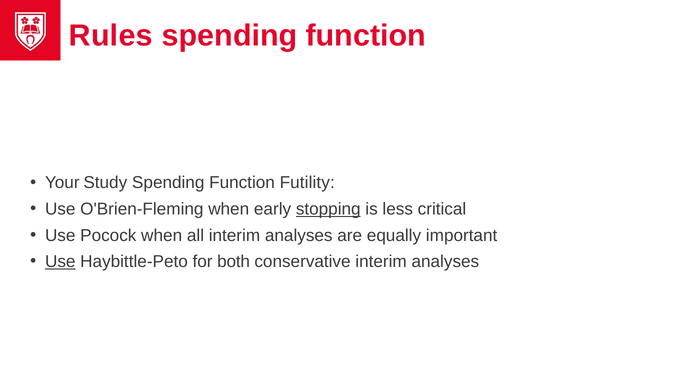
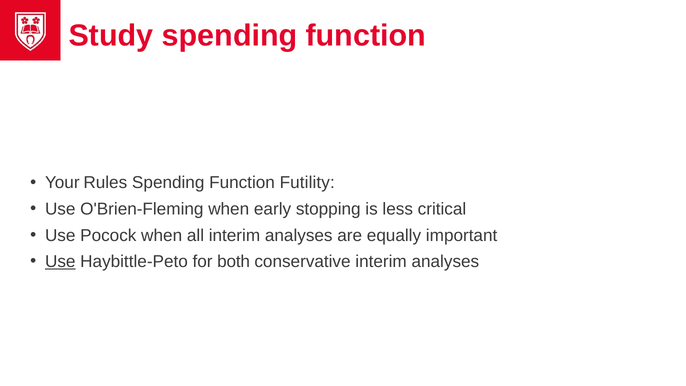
Rules: Rules -> Study
Study: Study -> Rules
stopping underline: present -> none
